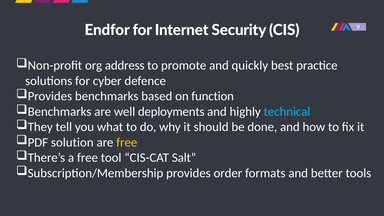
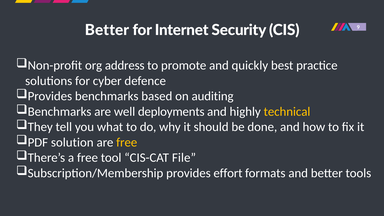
Endfor at (107, 30): Endfor -> Better
function: function -> auditing
technical colour: light blue -> yellow
Salt: Salt -> File
order: order -> effort
